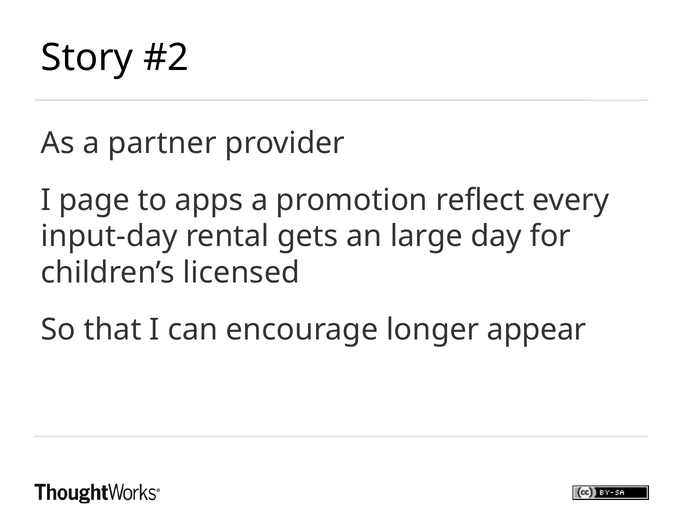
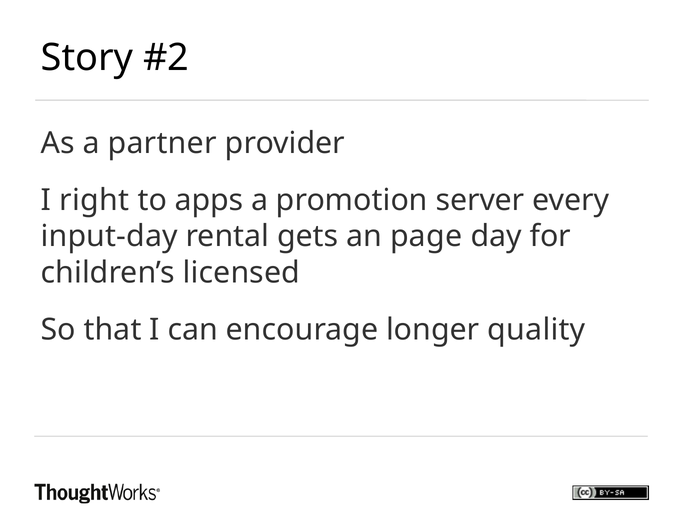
page: page -> right
reflect: reflect -> server
large: large -> page
appear: appear -> quality
